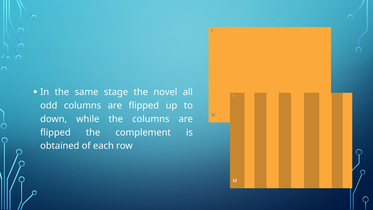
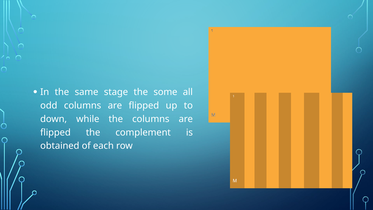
novel: novel -> some
